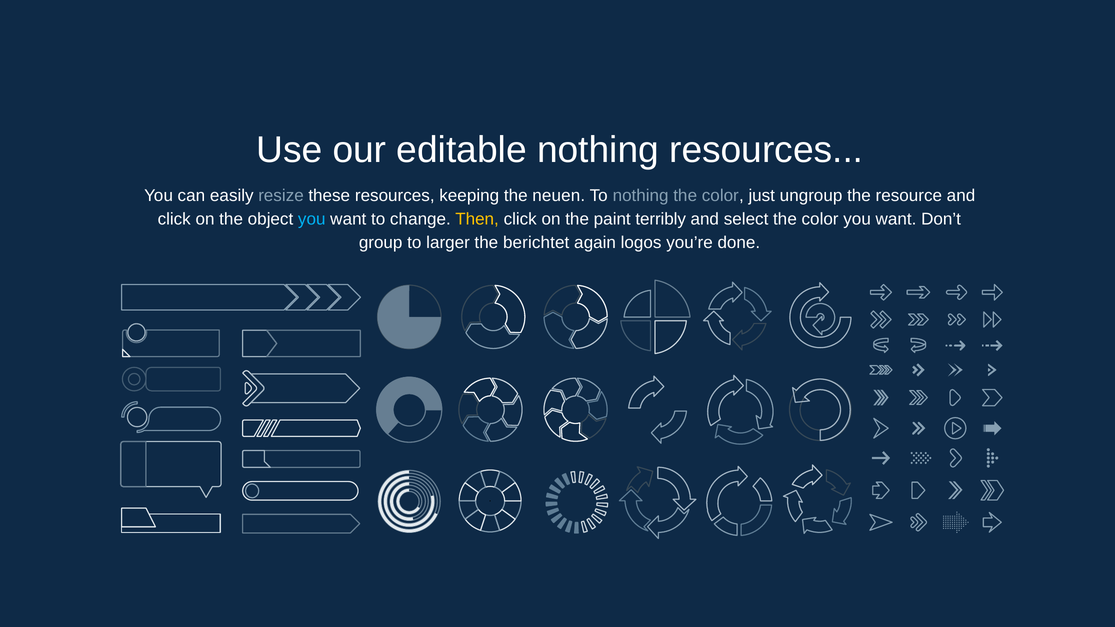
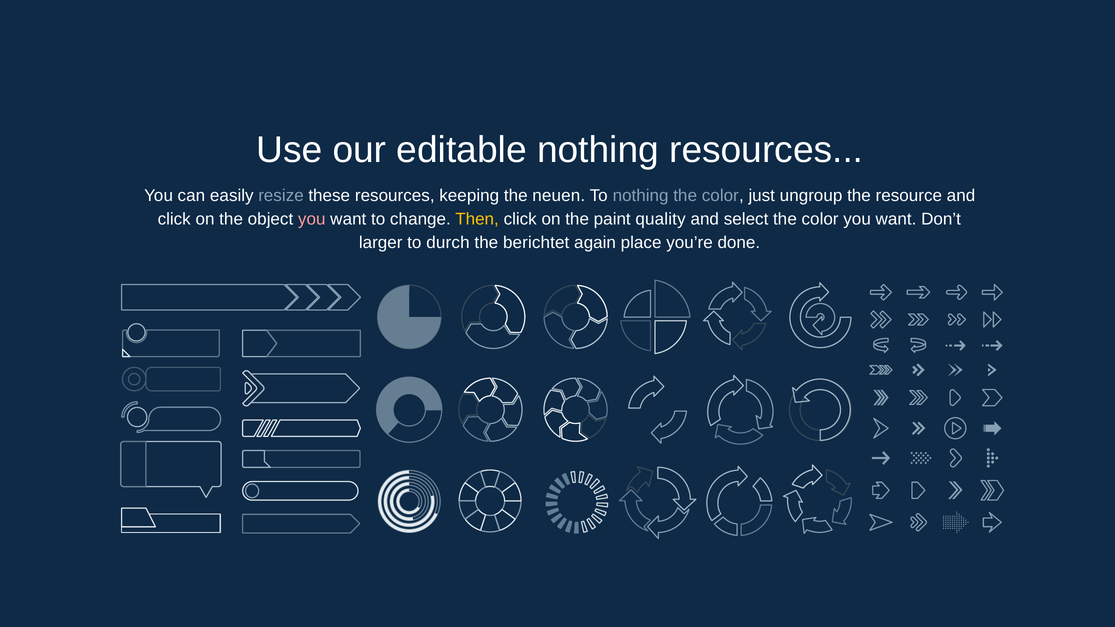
you at (312, 219) colour: light blue -> pink
terribly: terribly -> quality
group: group -> larger
larger: larger -> durch
logos: logos -> place
